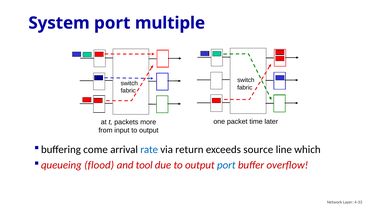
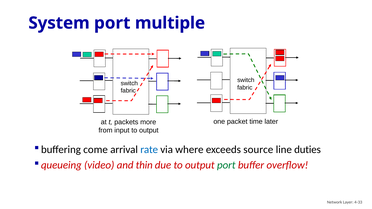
return: return -> where
which: which -> duties
flood: flood -> video
tool: tool -> thin
port at (226, 165) colour: blue -> green
